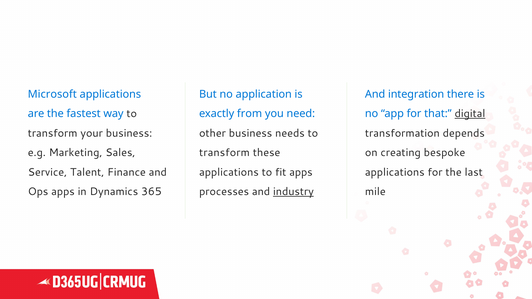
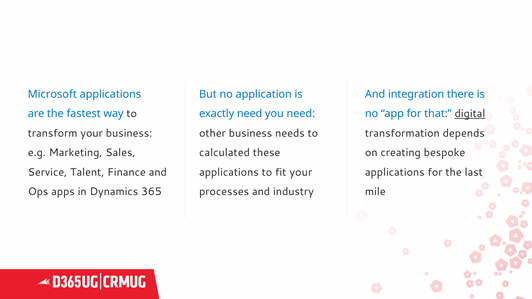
exactly from: from -> need
transform at (224, 153): transform -> calculated
fit apps: apps -> your
industry underline: present -> none
